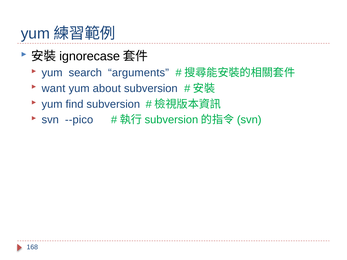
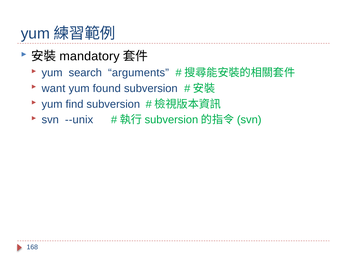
ignorecase: ignorecase -> mandatory
about: about -> found
--pico: --pico -> --unix
